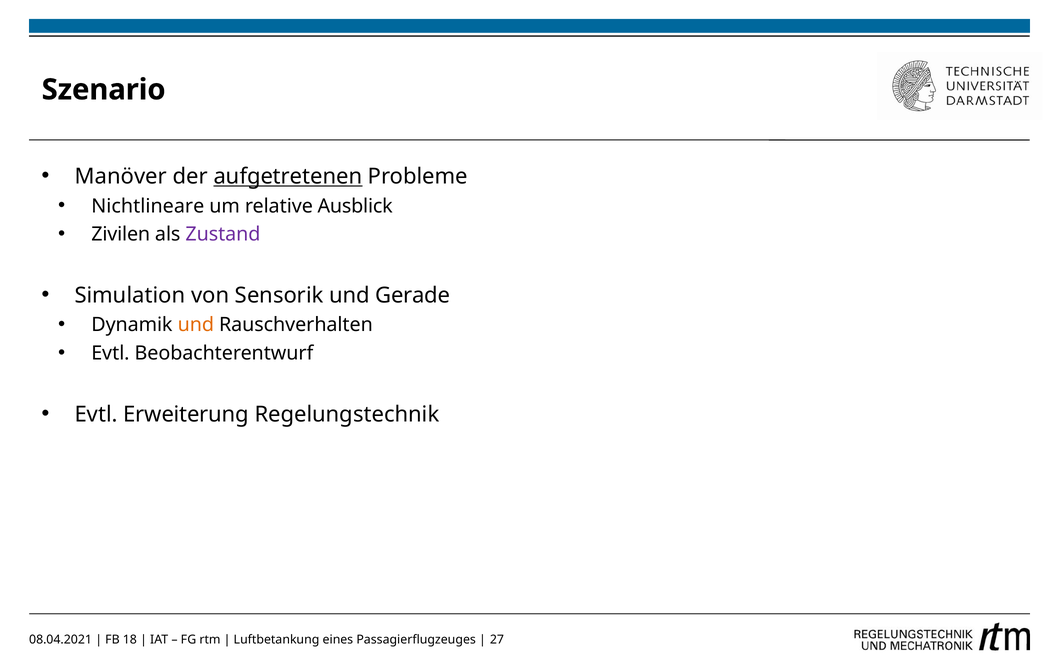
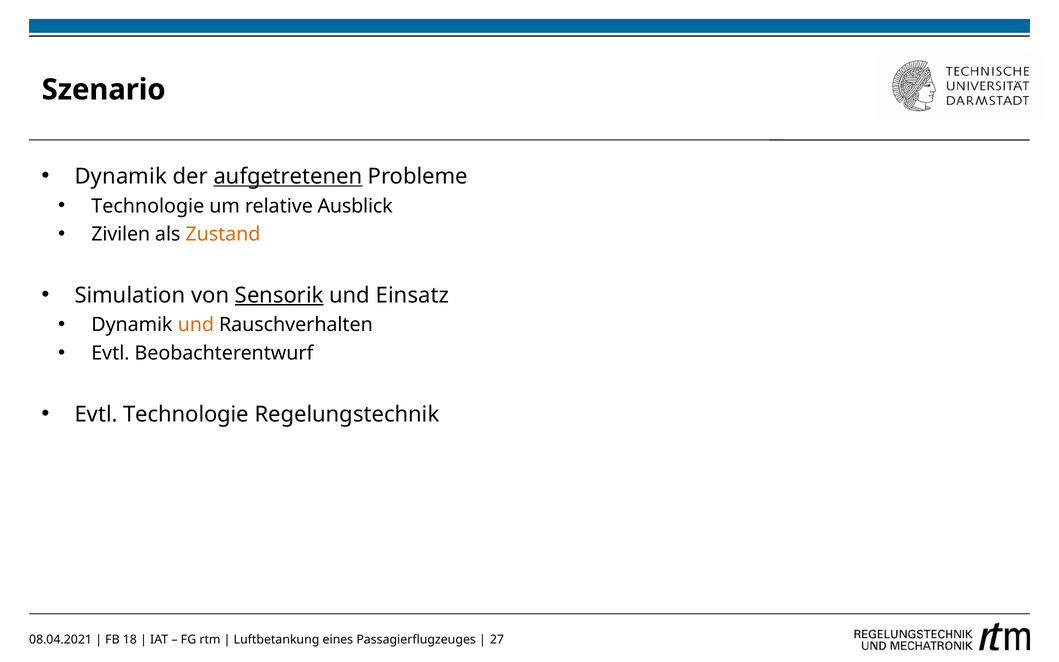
Manöver at (121, 176): Manöver -> Dynamik
Nichtlineare at (148, 206): Nichtlineare -> Technologie
Zustand colour: purple -> orange
Sensorik underline: none -> present
Gerade: Gerade -> Einsatz
Evtl Erweiterung: Erweiterung -> Technologie
